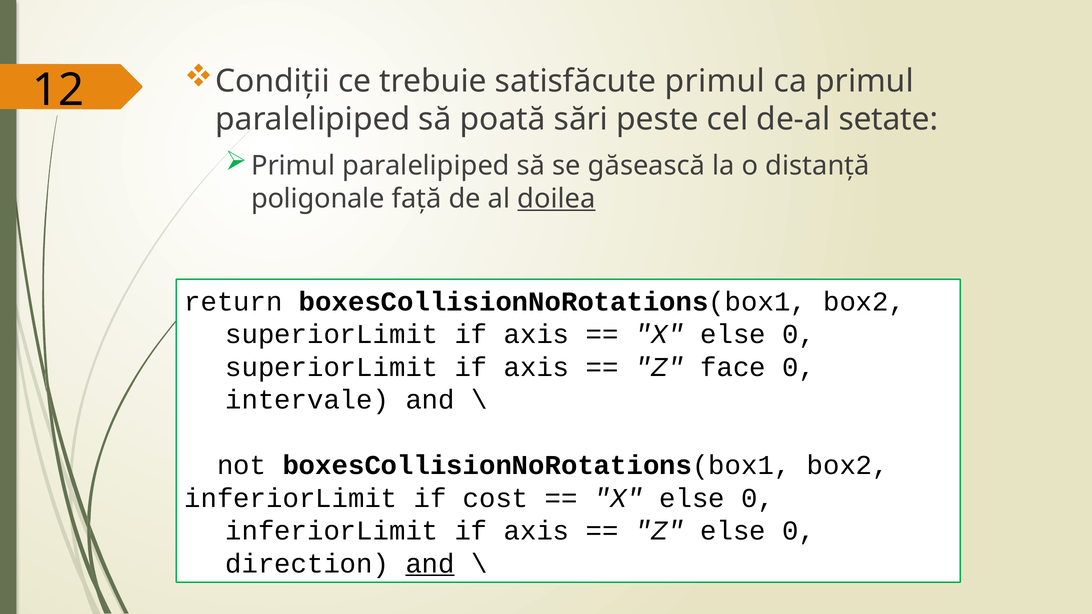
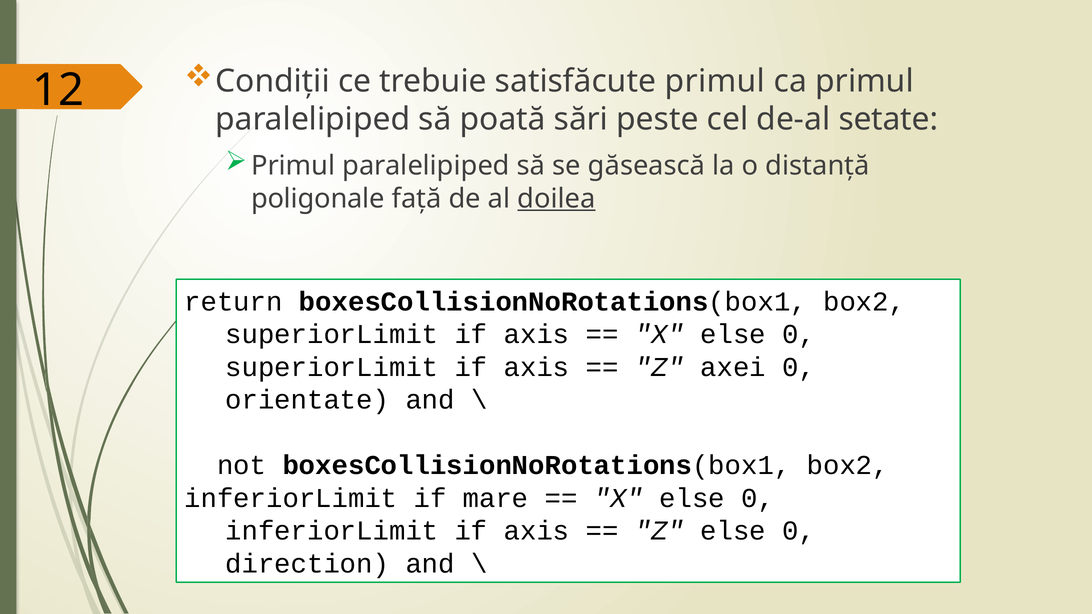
face: face -> axei
intervale: intervale -> orientate
cost: cost -> mare
and at (430, 564) underline: present -> none
